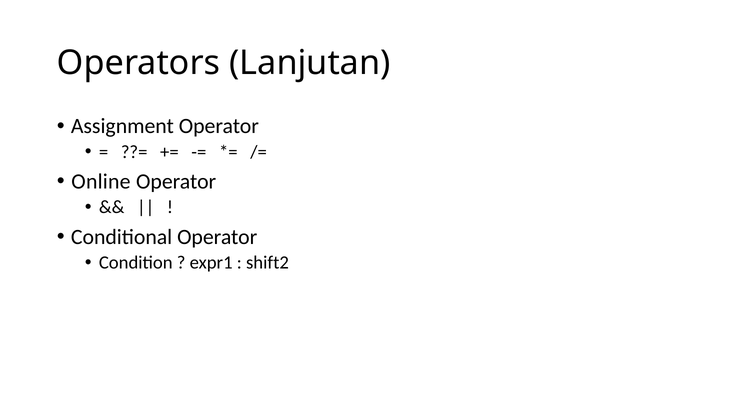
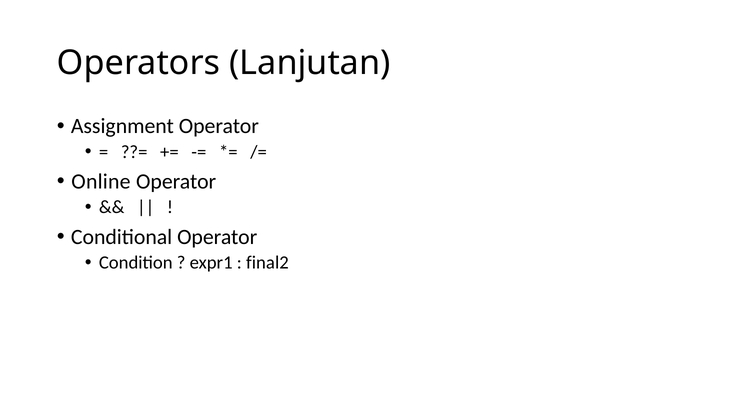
shift2: shift2 -> final2
